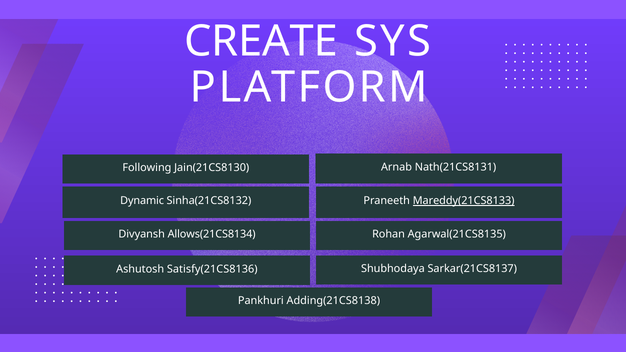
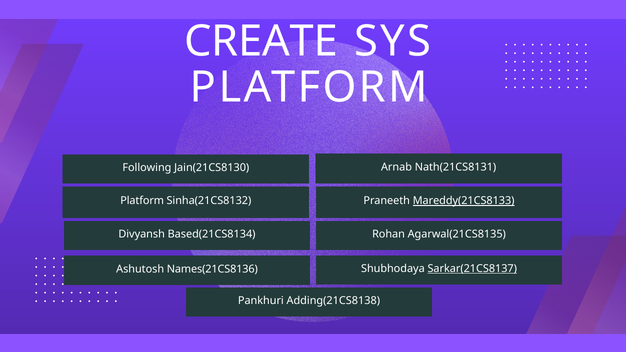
Dynamic at (142, 201): Dynamic -> Platform
Allows(21CS8134: Allows(21CS8134 -> Based(21CS8134
Satisfy(21CS8136: Satisfy(21CS8136 -> Names(21CS8136
Sarkar(21CS8137 underline: none -> present
